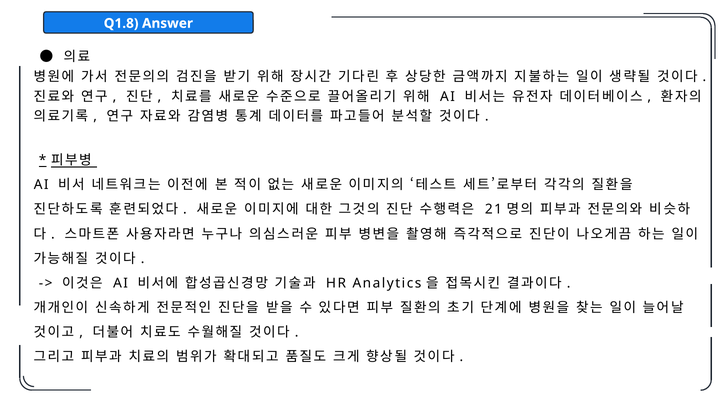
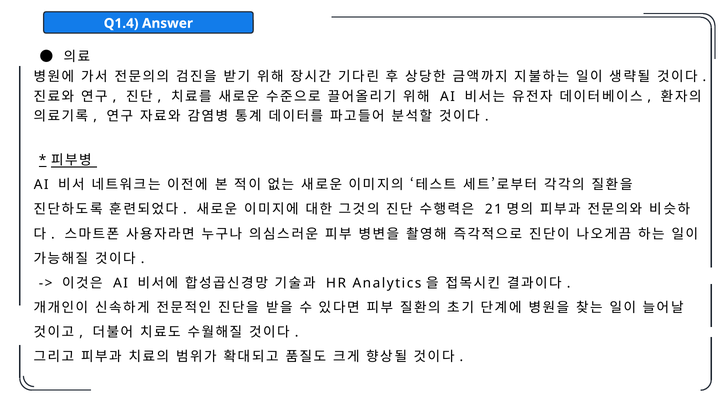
Q1.8: Q1.8 -> Q1.4
